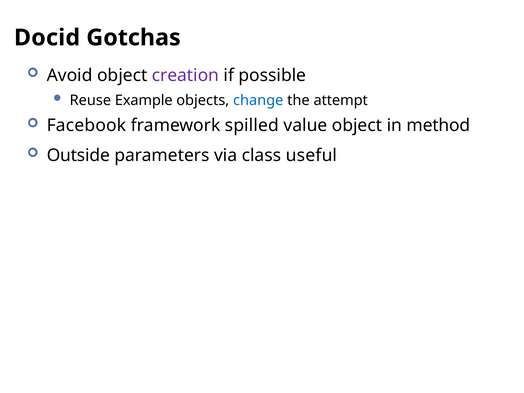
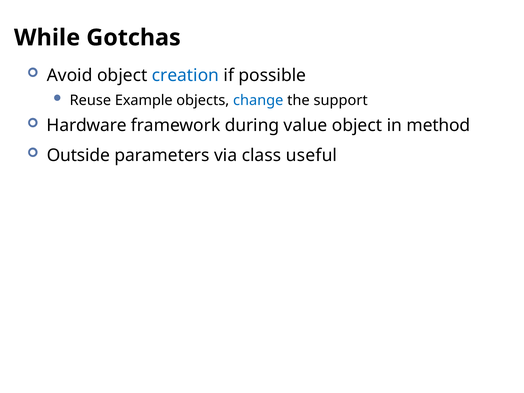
Docid: Docid -> While
creation colour: purple -> blue
attempt: attempt -> support
Facebook: Facebook -> Hardware
spilled: spilled -> during
